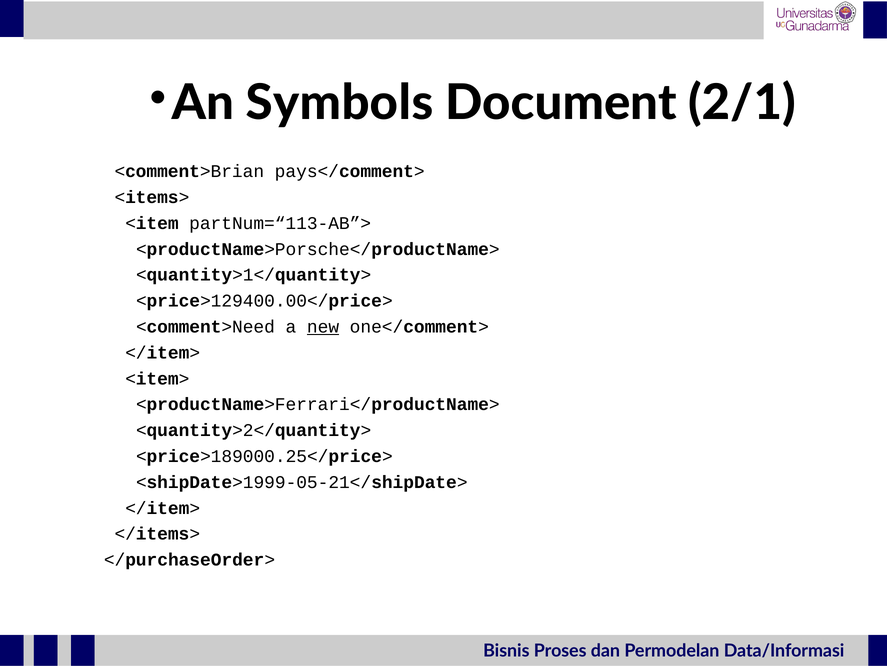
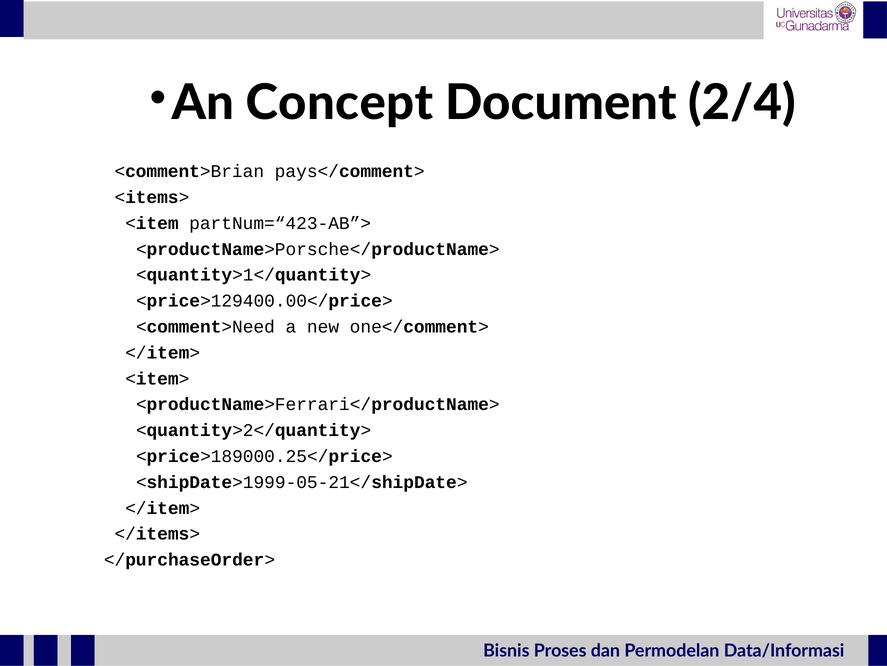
Symbols: Symbols -> Concept
2/1: 2/1 -> 2/4
partNum=“113-AB”>: partNum=“113-AB”> -> partNum=“423-AB”>
new underline: present -> none
